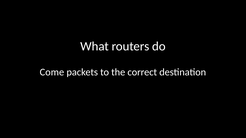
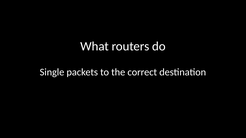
Come: Come -> Single
